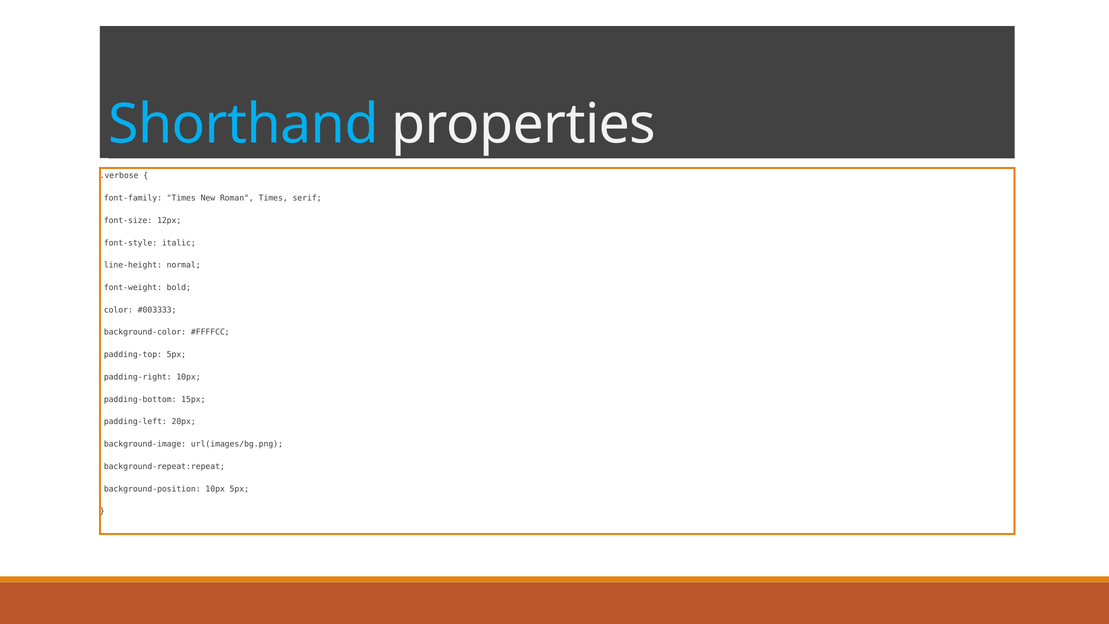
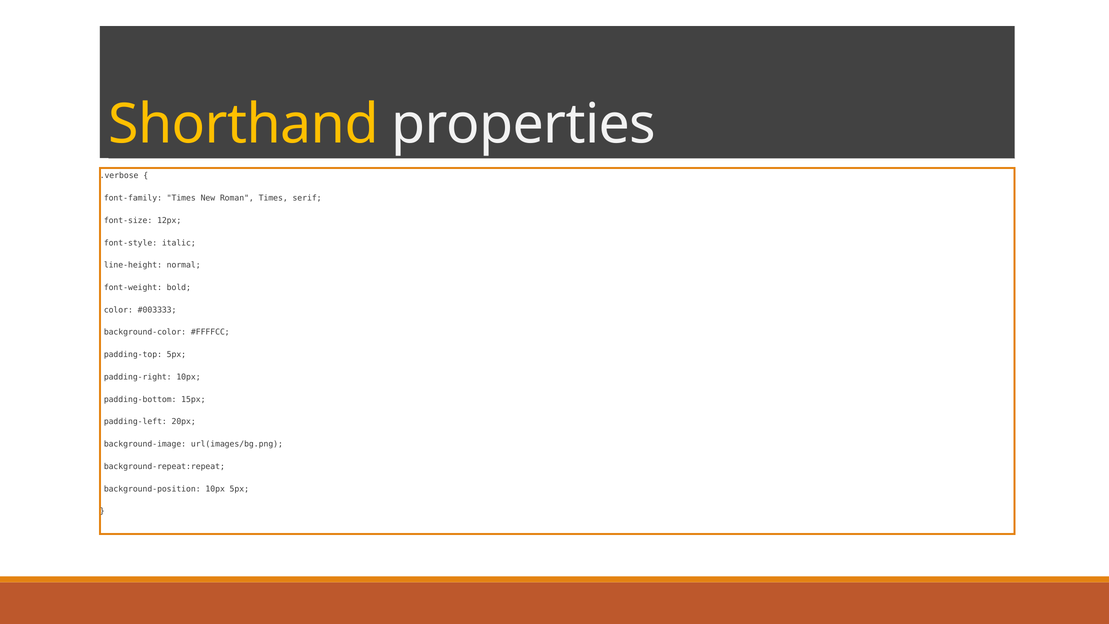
Shorthand colour: light blue -> yellow
